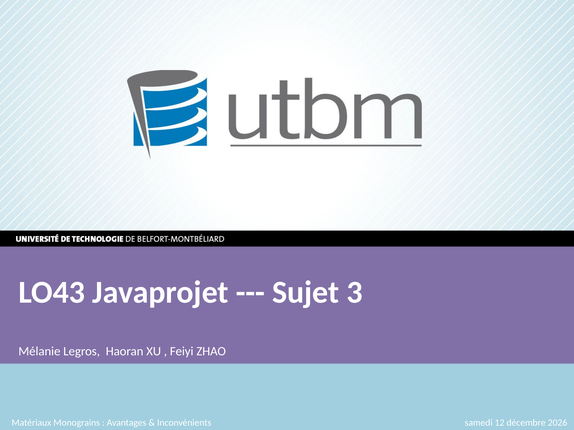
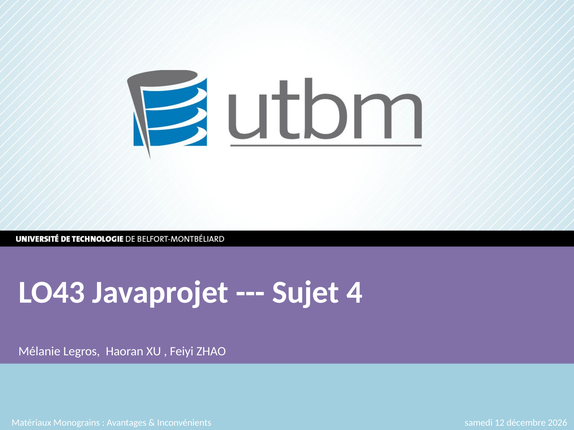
3: 3 -> 4
